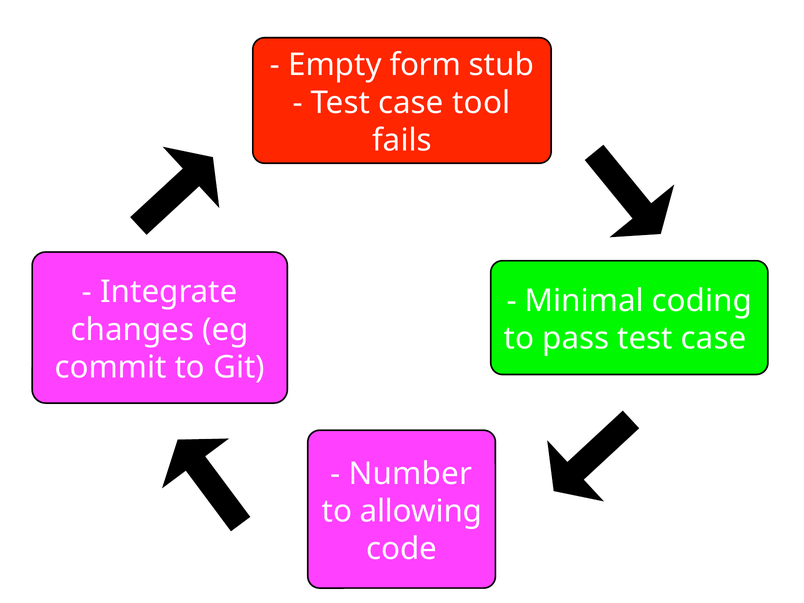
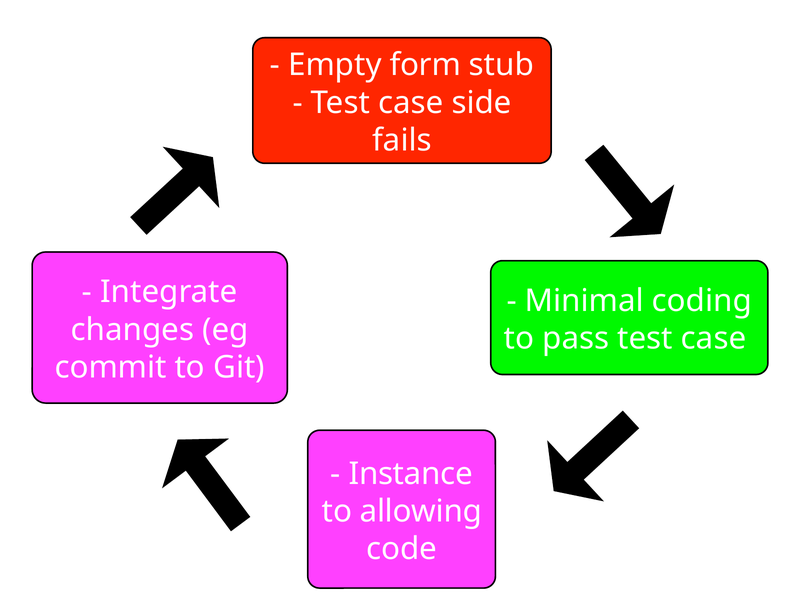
tool: tool -> side
Number: Number -> Instance
